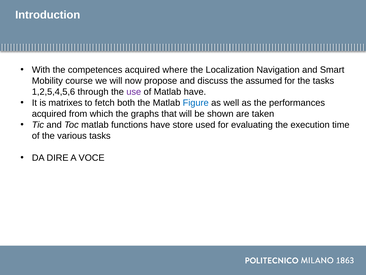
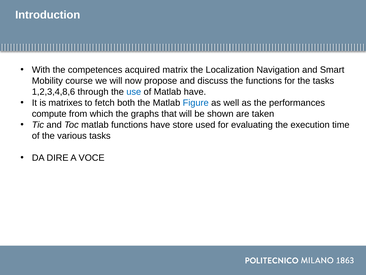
where: where -> matrix
the assumed: assumed -> functions
1,2,5,4,5,6: 1,2,5,4,5,6 -> 1,2,3,4,8,6
use colour: purple -> blue
acquired at (49, 114): acquired -> compute
